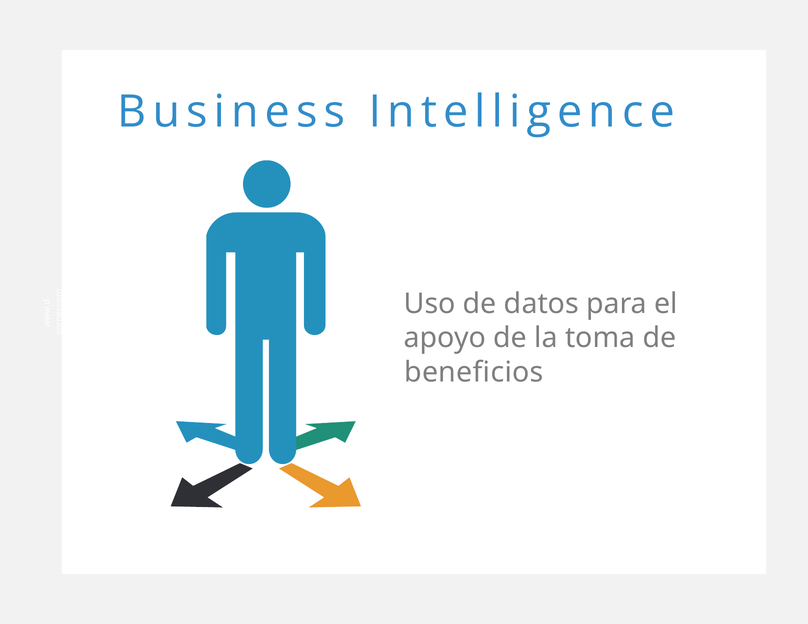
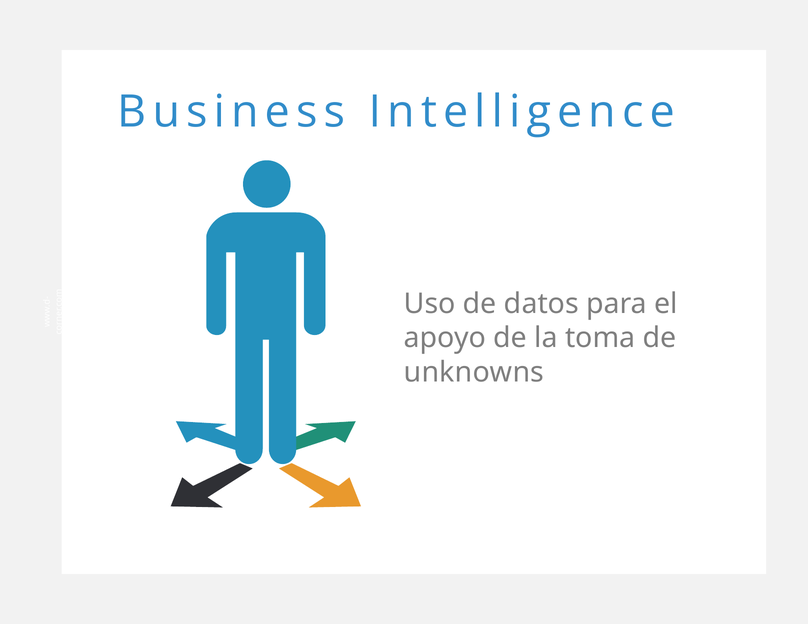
beneficios: beneficios -> unknowns
